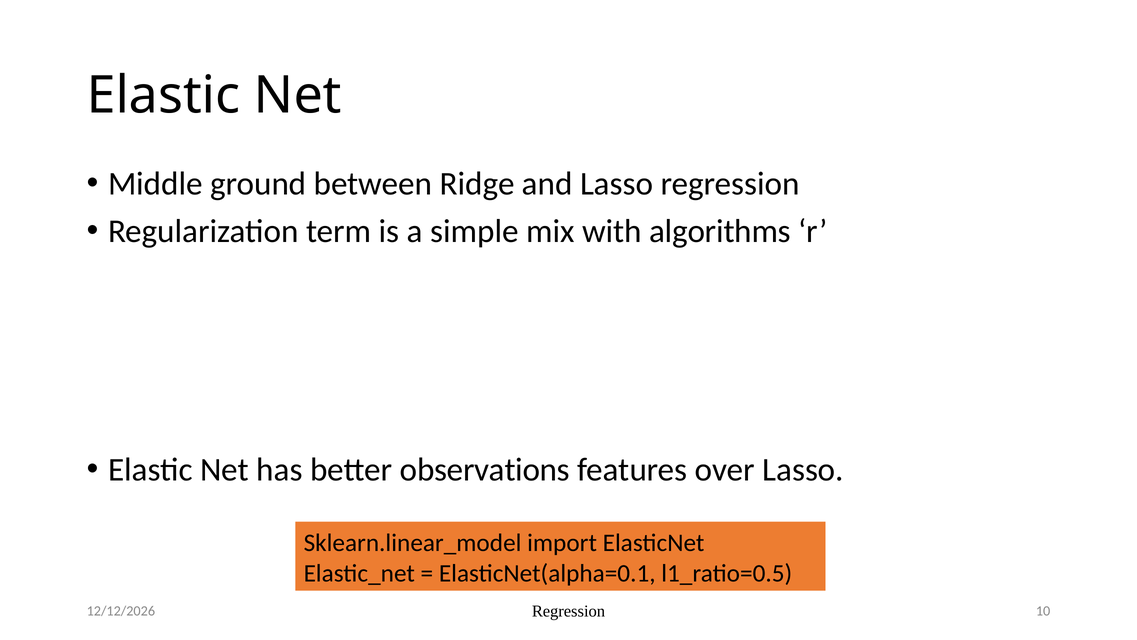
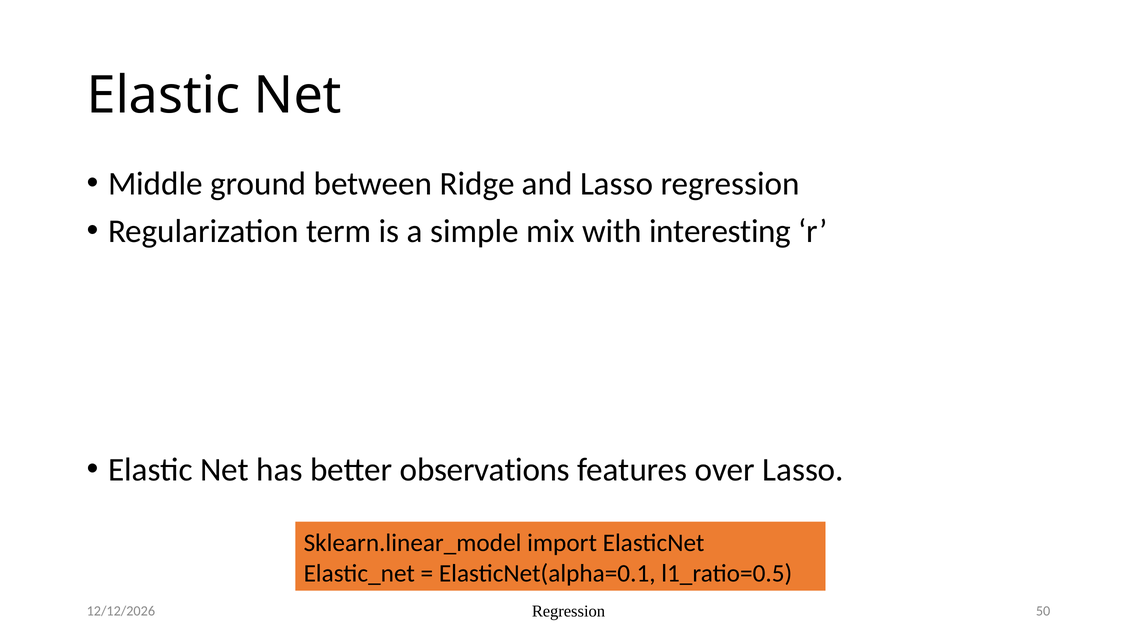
algorithms: algorithms -> interesting
10: 10 -> 50
